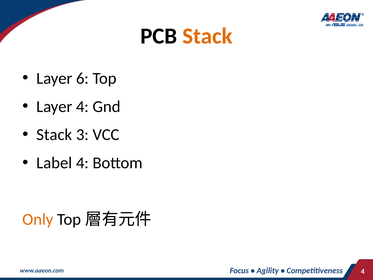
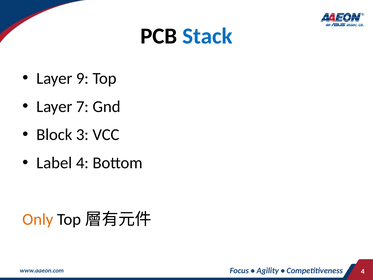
Stack at (208, 36) colour: orange -> blue
6: 6 -> 9
Layer 4: 4 -> 7
Stack at (54, 135): Stack -> Block
